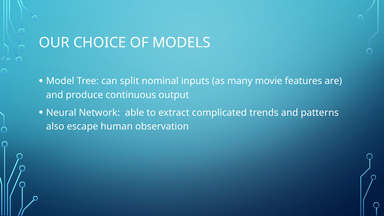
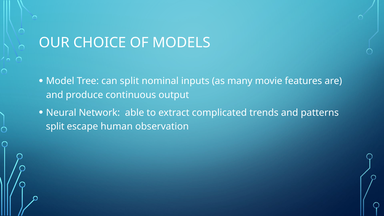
also at (55, 126): also -> split
